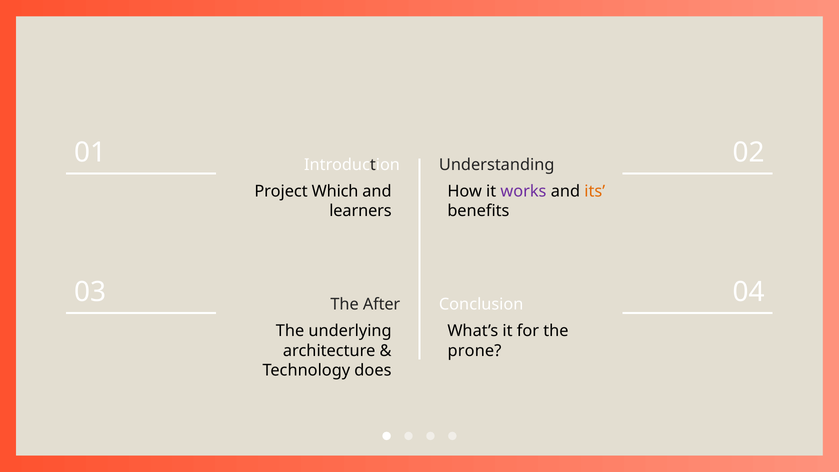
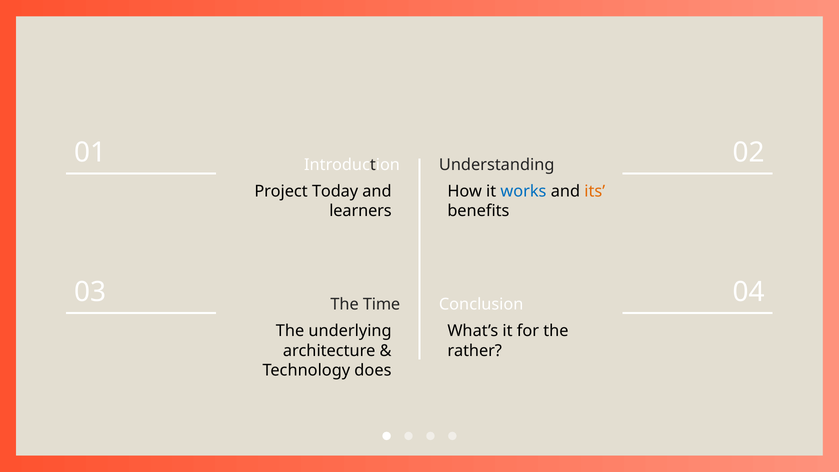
Which: Which -> Today
works colour: purple -> blue
After: After -> Time
prone: prone -> rather
